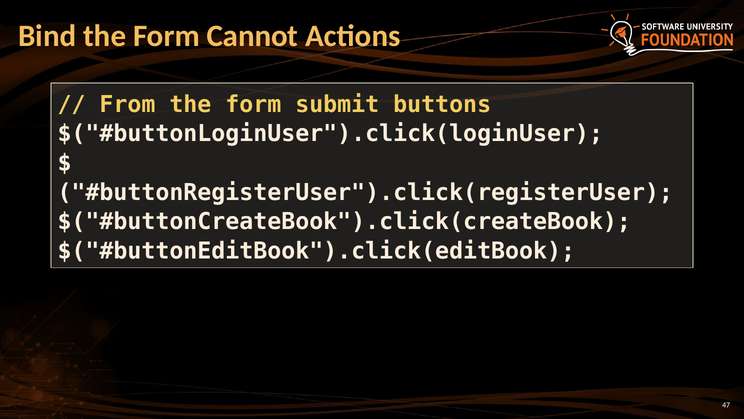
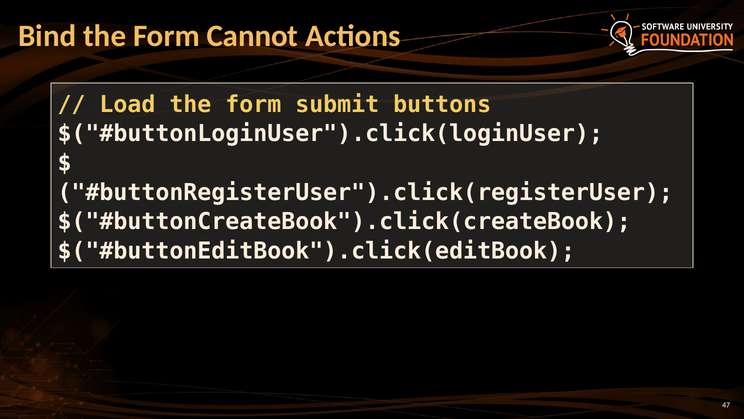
From: From -> Load
